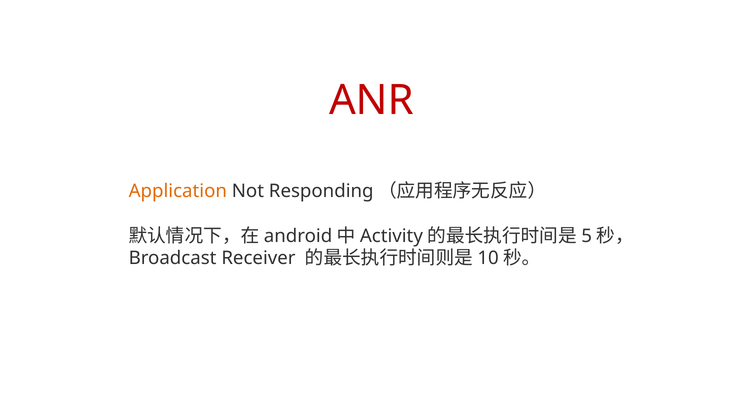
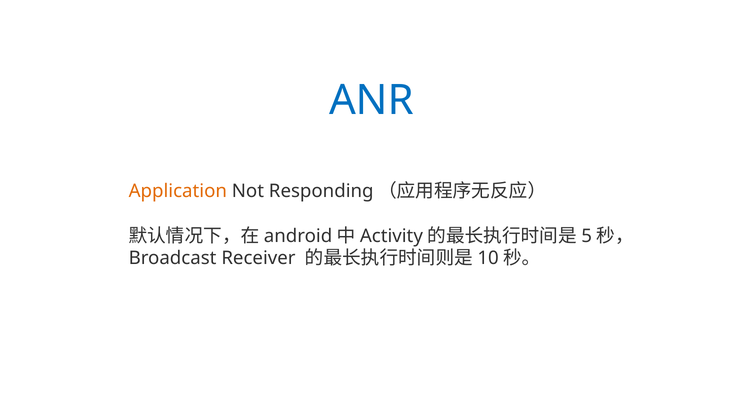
ANR colour: red -> blue
